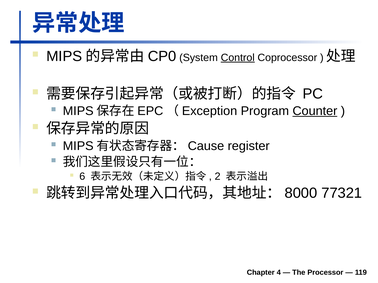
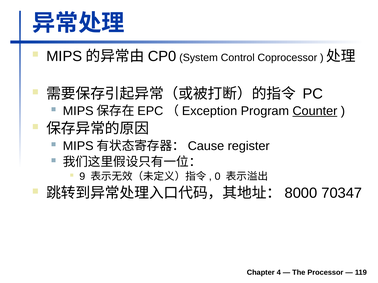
Control underline: present -> none
6: 6 -> 9
2: 2 -> 0
77321: 77321 -> 70347
